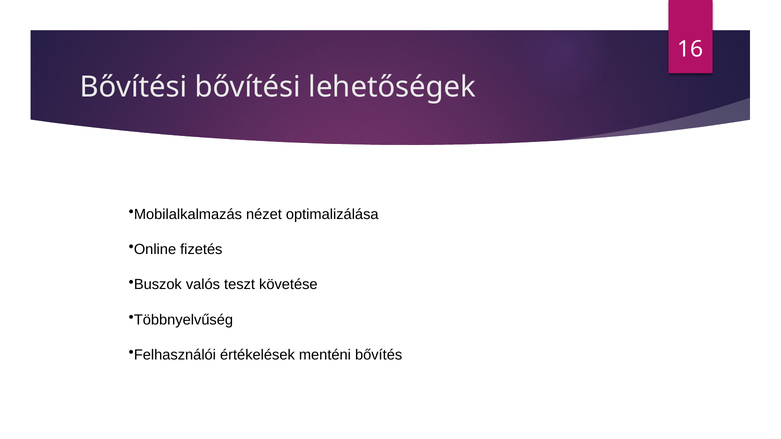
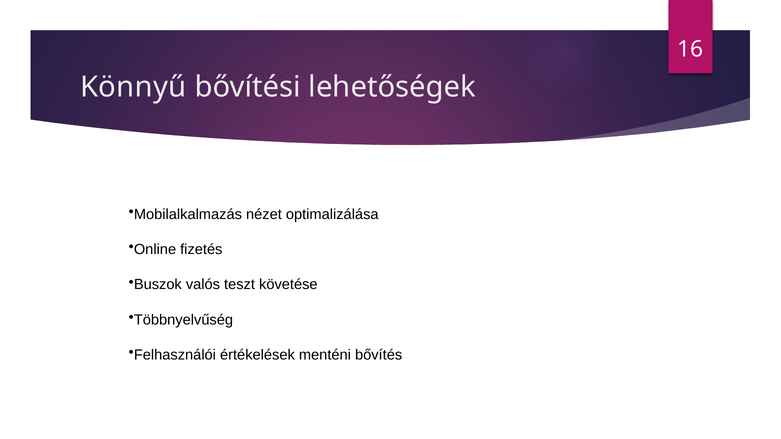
Bővítési at (133, 87): Bővítési -> Könnyű
